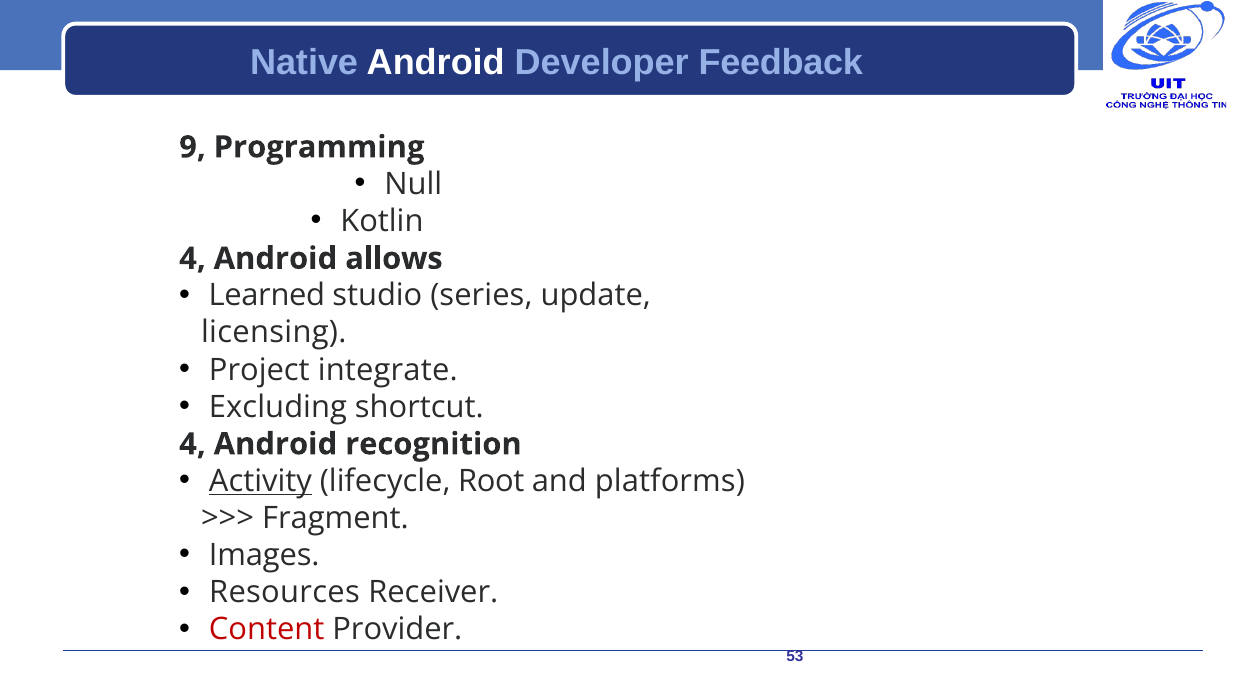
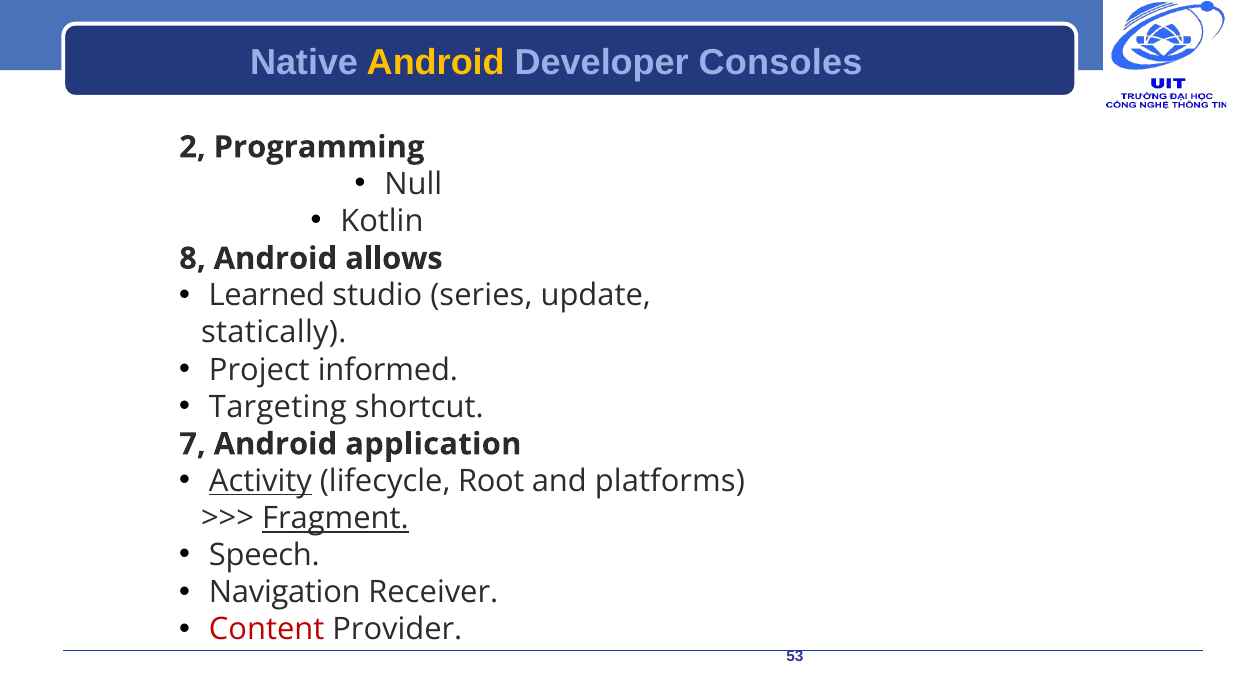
Android at (436, 62) colour: white -> yellow
Feedback: Feedback -> Consoles
9: 9 -> 2
4 at (192, 258): 4 -> 8
licensing: licensing -> statically
integrate: integrate -> informed
Excluding: Excluding -> Targeting
4 at (192, 444): 4 -> 7
recognition: recognition -> application
Fragment underline: none -> present
Images: Images -> Speech
Resources: Resources -> Navigation
